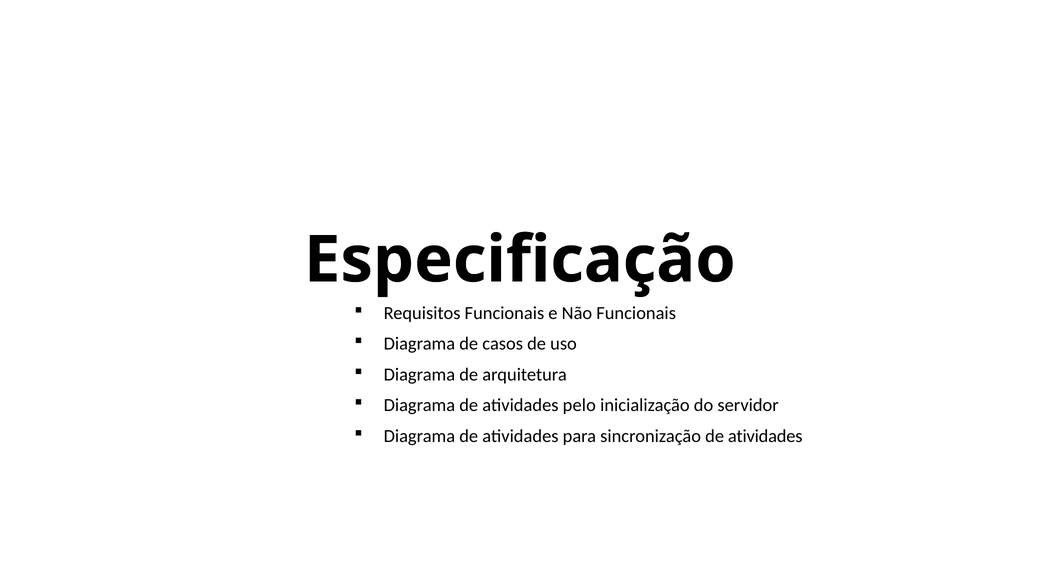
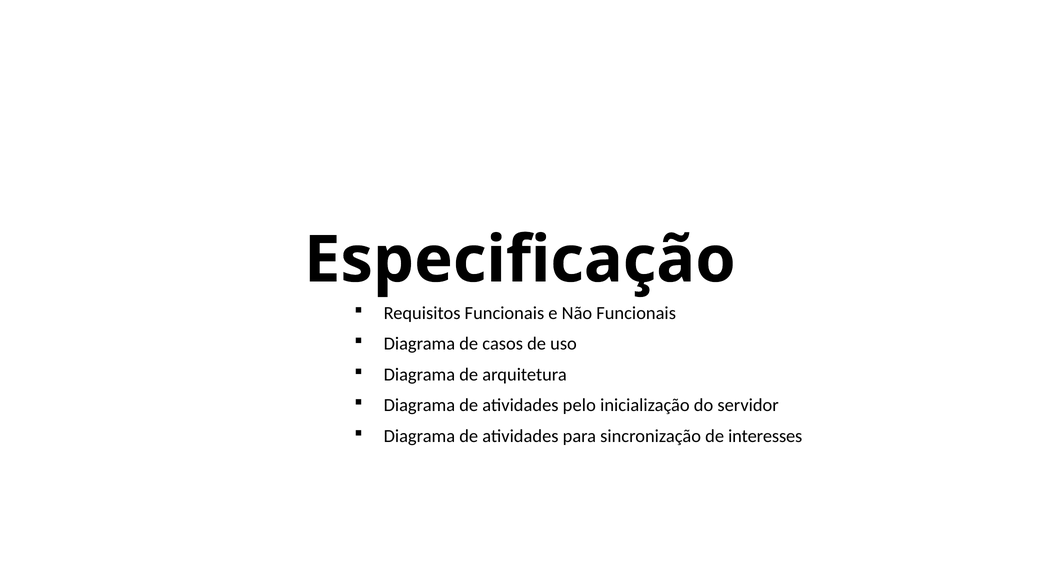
sincronização de atividades: atividades -> interesses
